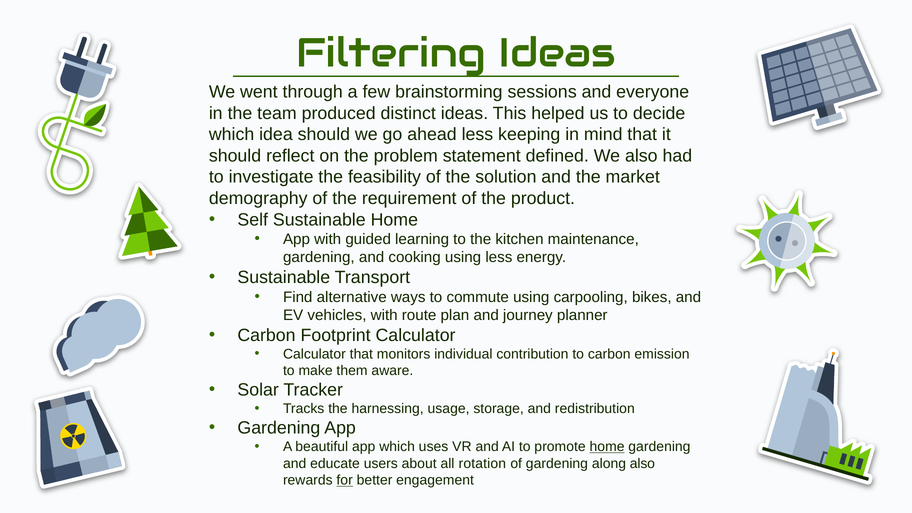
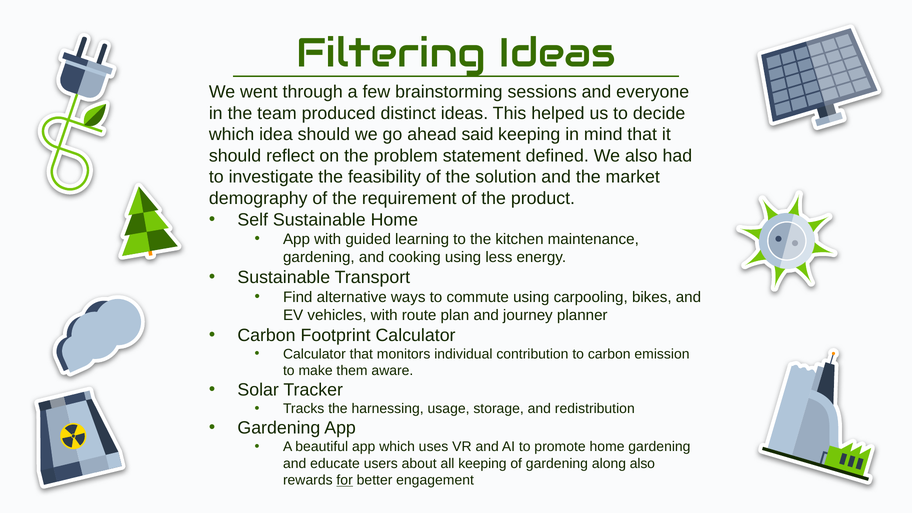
ahead less: less -> said
home at (607, 447) underline: present -> none
all rotation: rotation -> keeping
